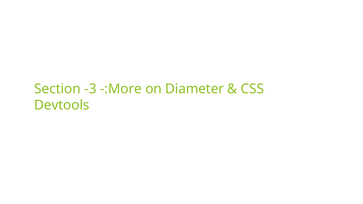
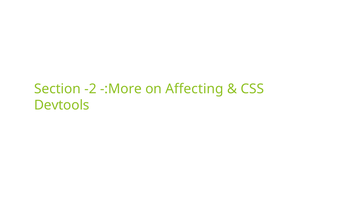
-3: -3 -> -2
Diameter: Diameter -> Affecting
